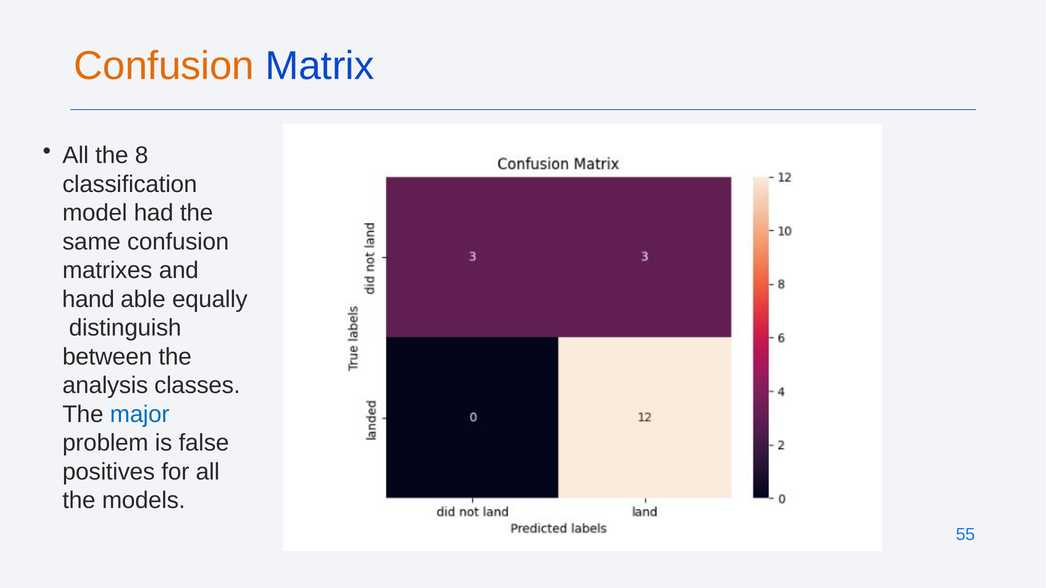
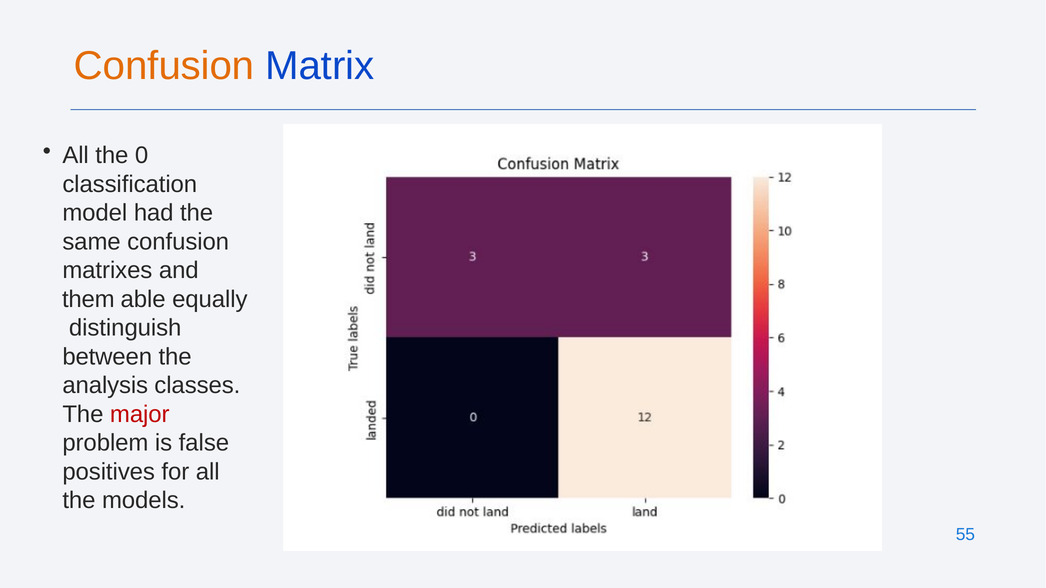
8: 8 -> 0
hand: hand -> them
major colour: blue -> red
